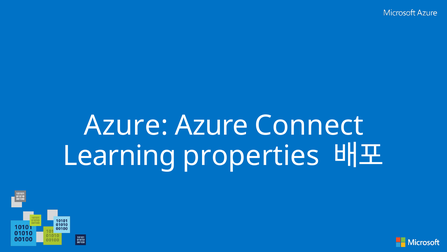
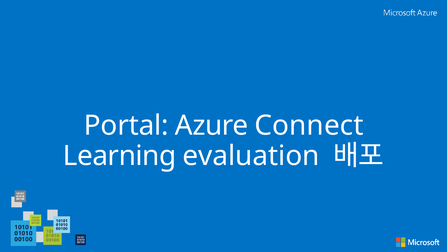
Azure at (126, 125): Azure -> Portal
properties: properties -> evaluation
